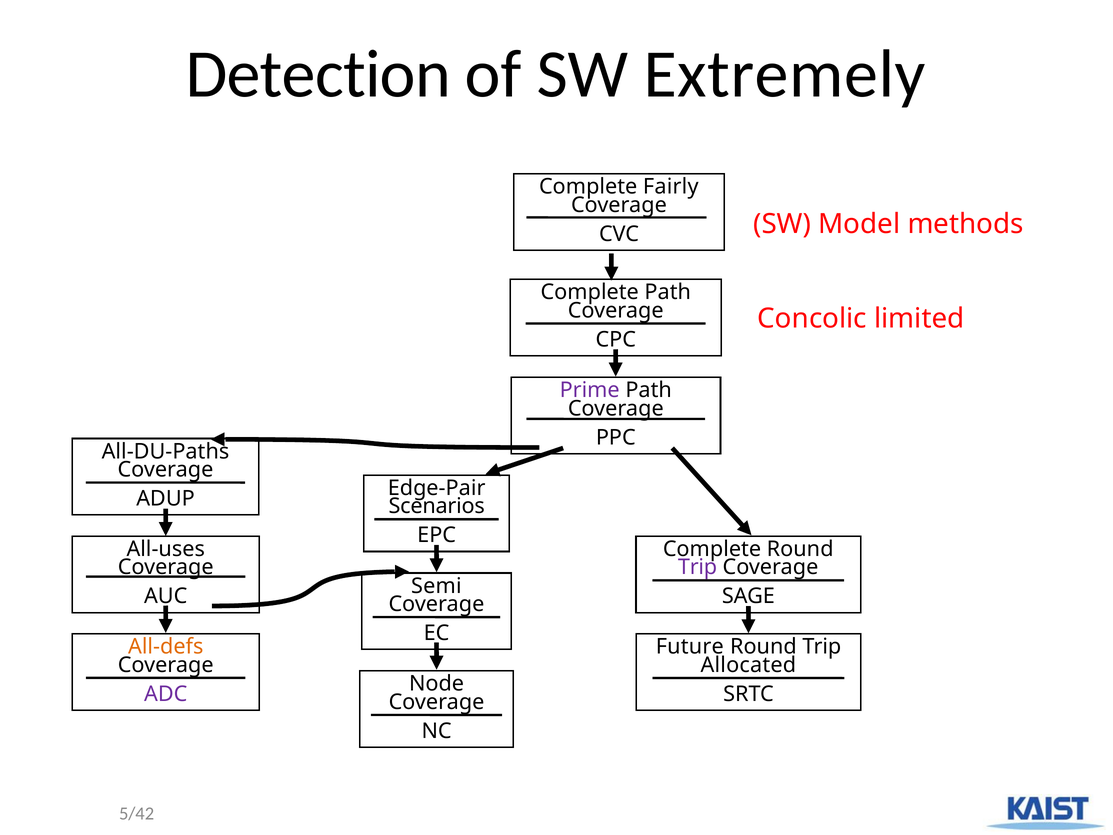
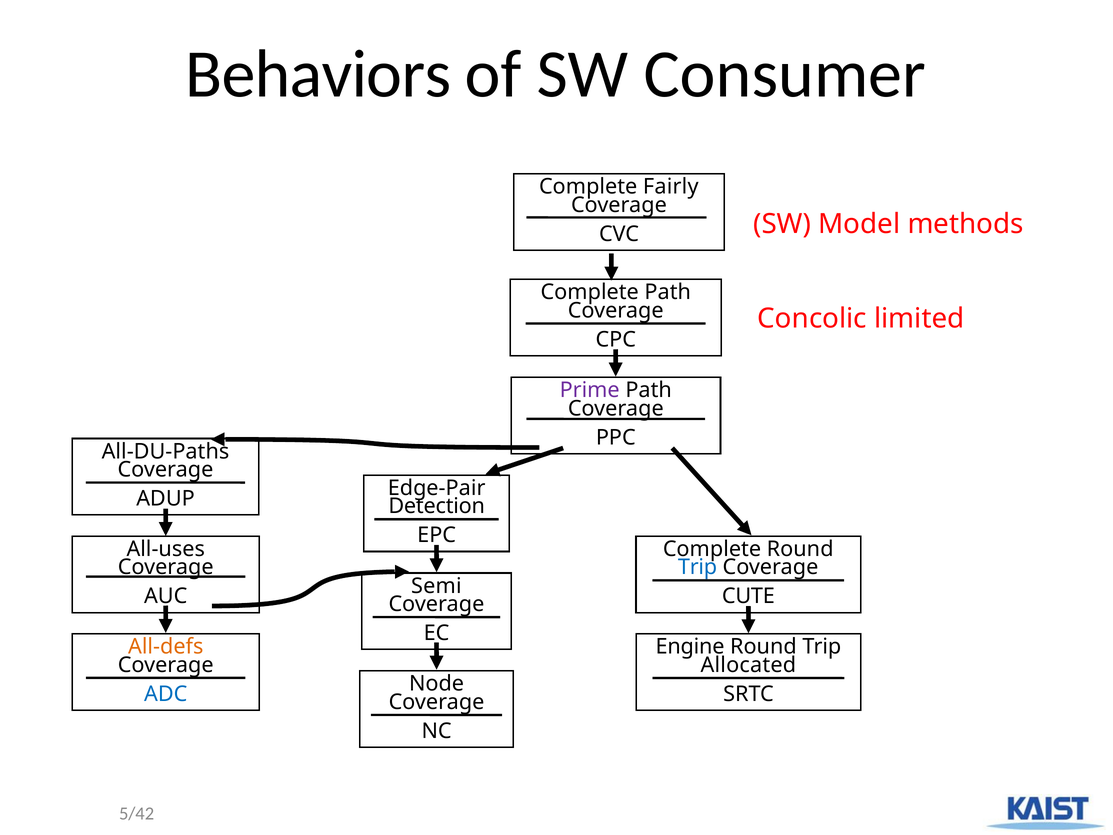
Detection: Detection -> Behaviors
Extremely: Extremely -> Consumer
Scenarios: Scenarios -> Detection
Trip at (698, 567) colour: purple -> blue
SAGE: SAGE -> CUTE
Future: Future -> Engine
ADC colour: purple -> blue
